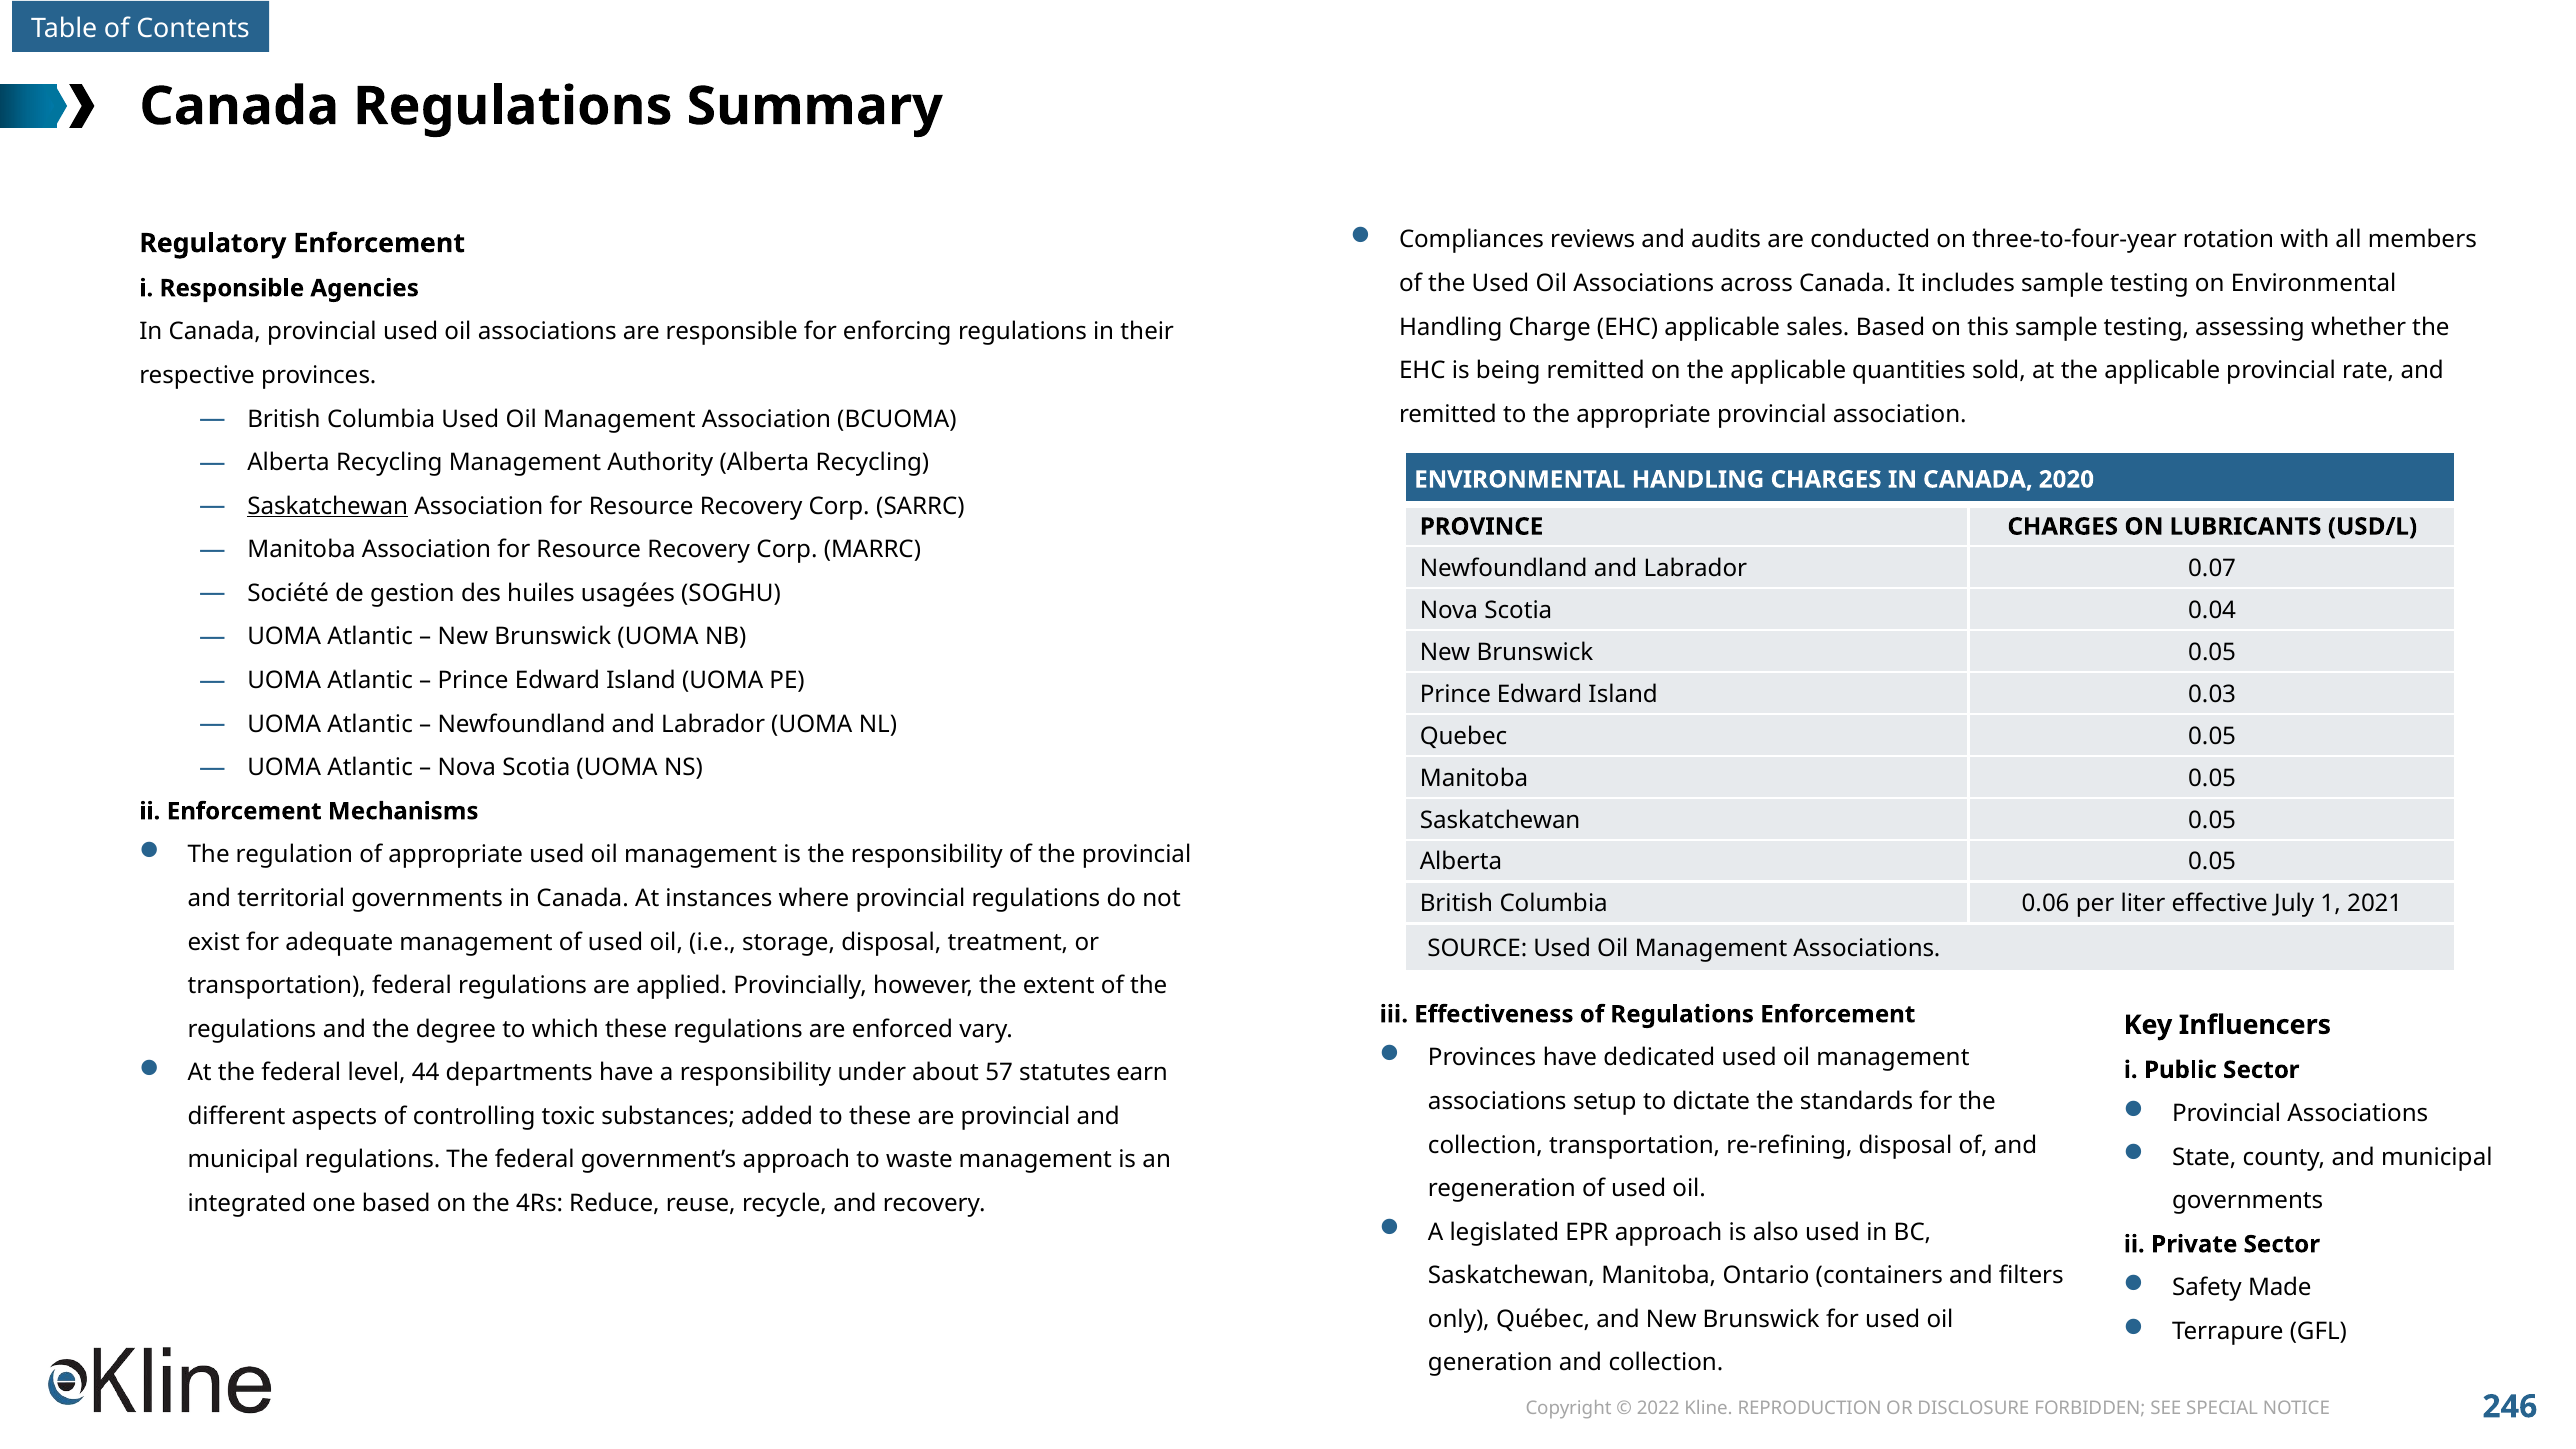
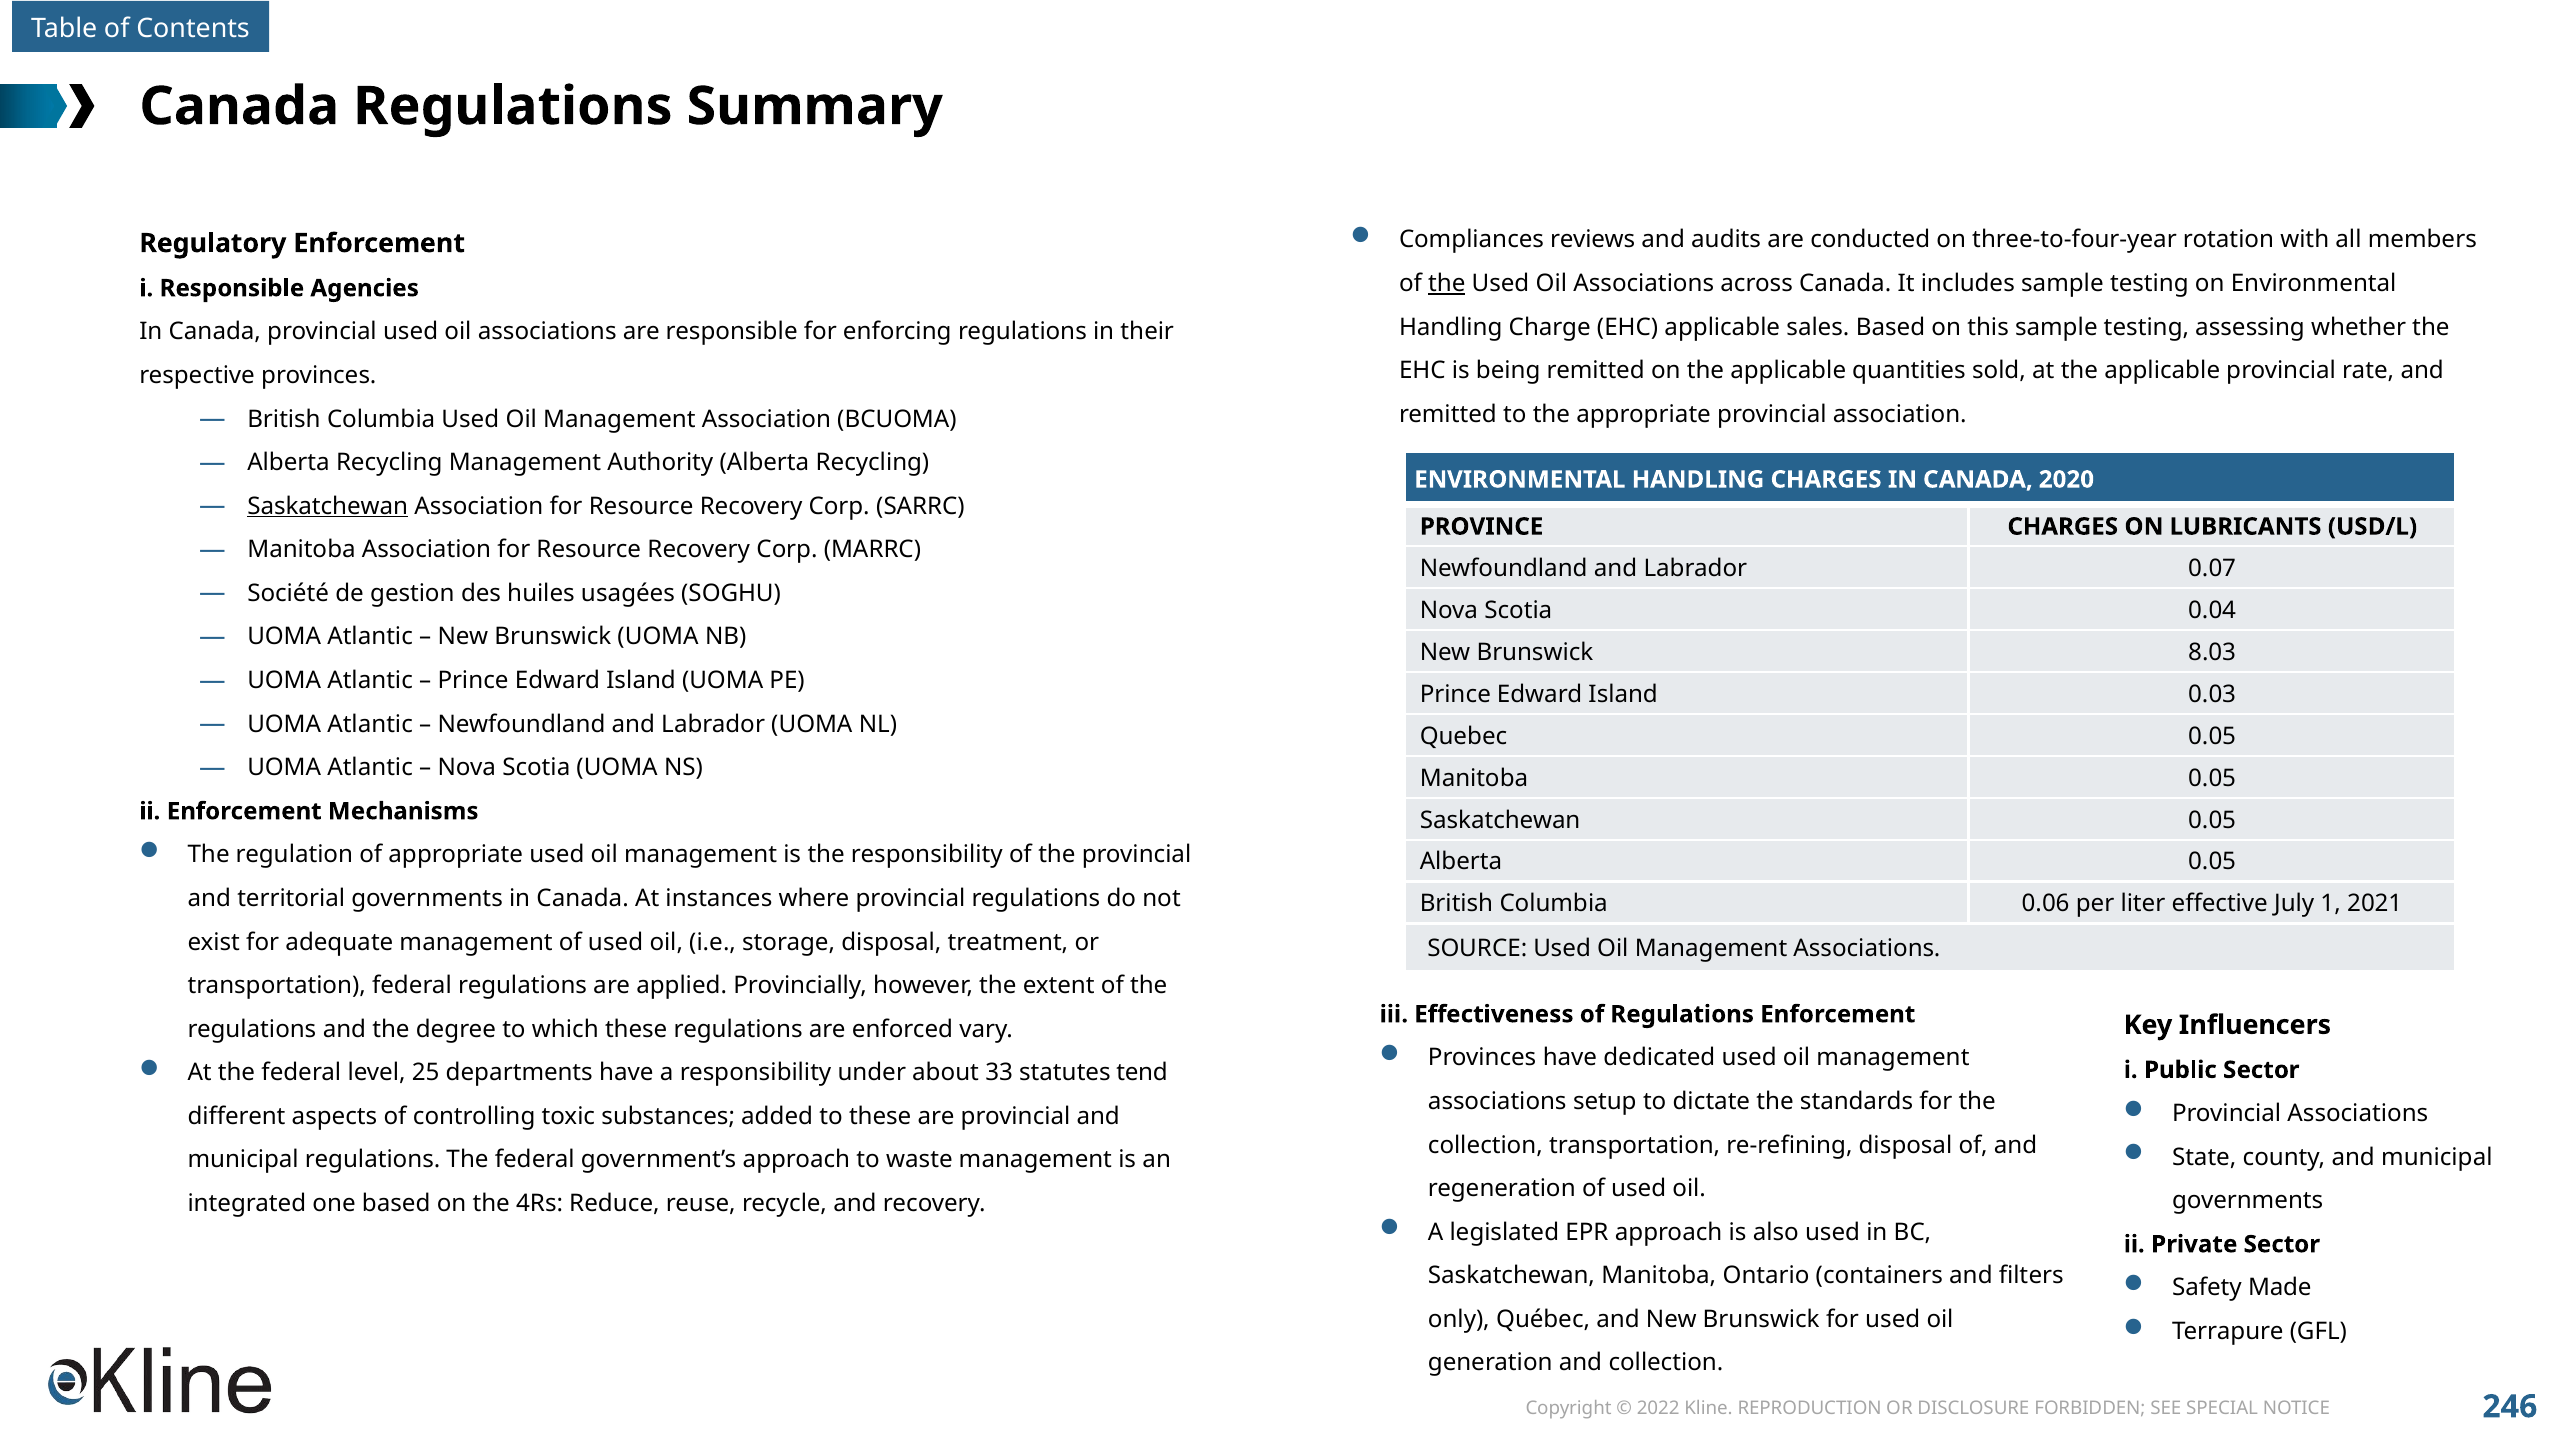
the at (1447, 283) underline: none -> present
Brunswick 0.05: 0.05 -> 8.03
44: 44 -> 25
57: 57 -> 33
earn: earn -> tend
